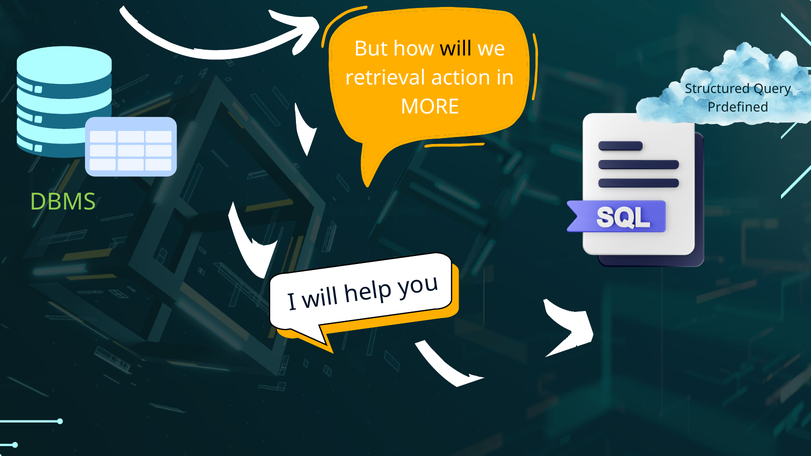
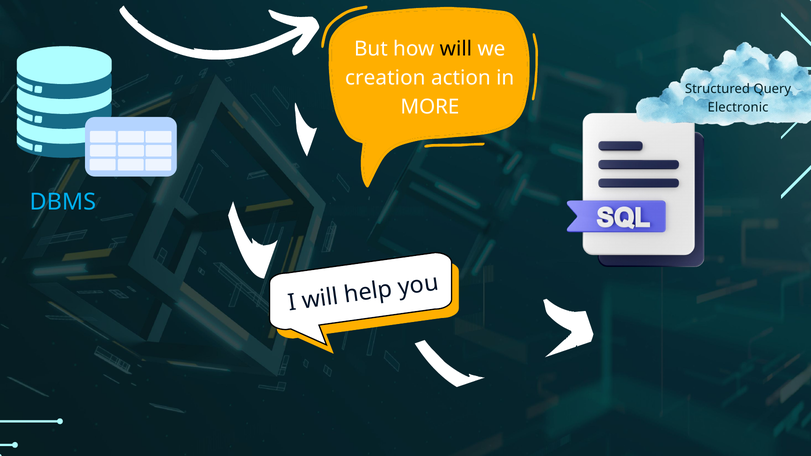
retrieval: retrieval -> creation
Prdefined: Prdefined -> Electronic
DBMS colour: light green -> light blue
